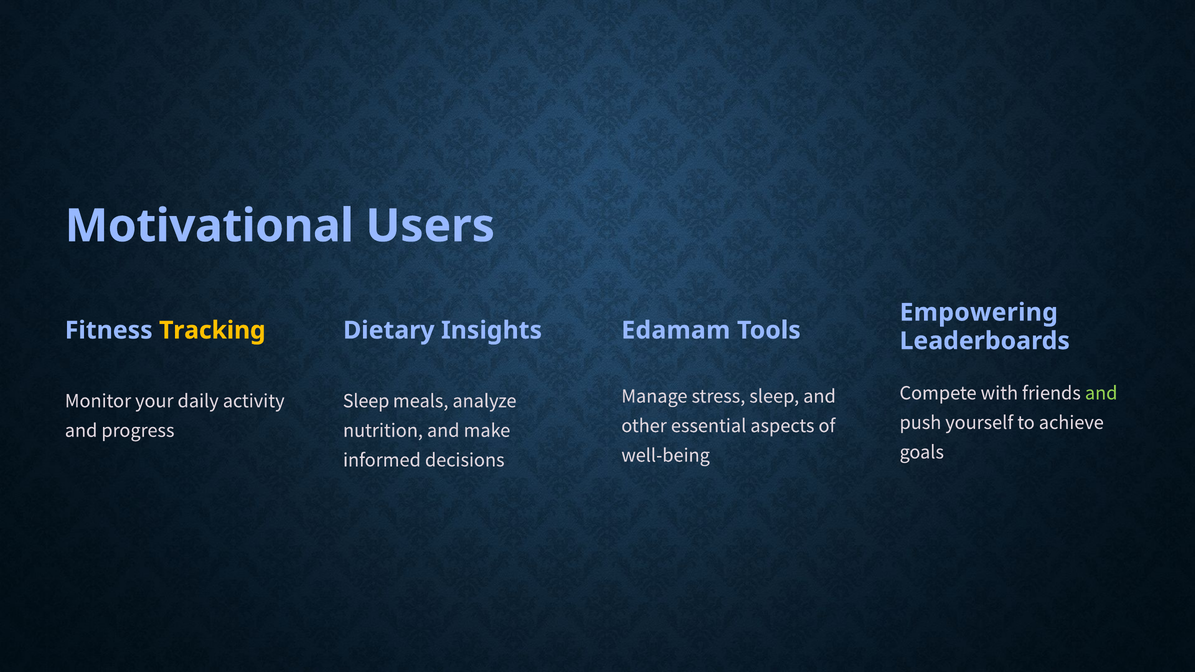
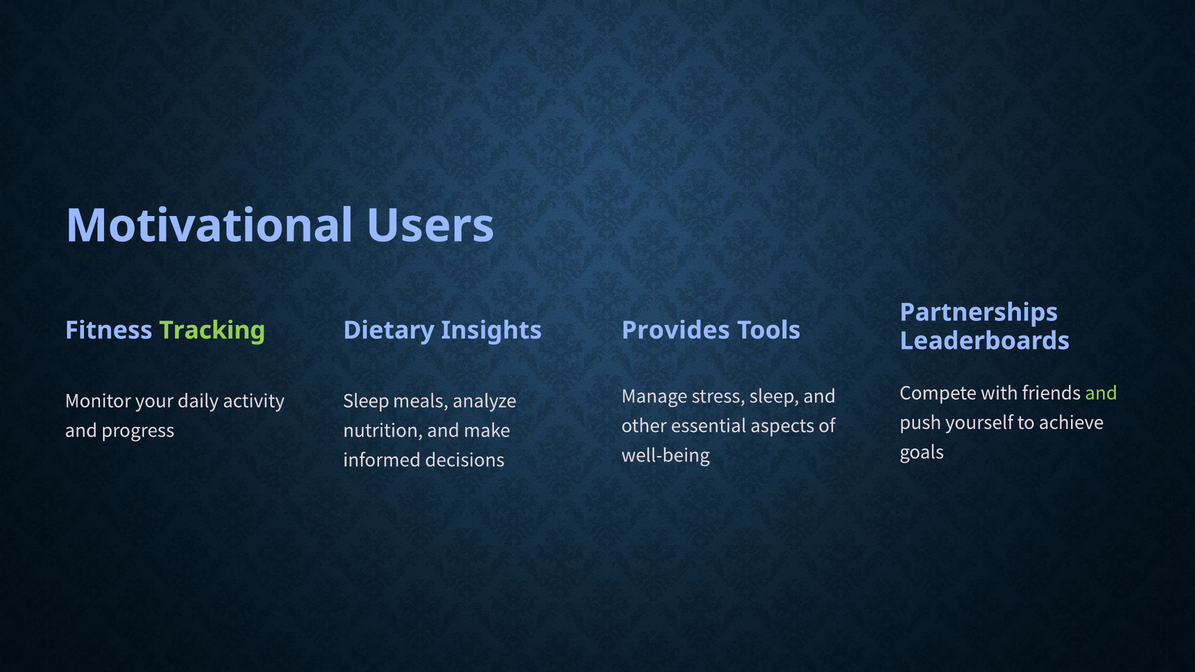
Empowering: Empowering -> Partnerships
Tracking colour: yellow -> light green
Edamam: Edamam -> Provides
